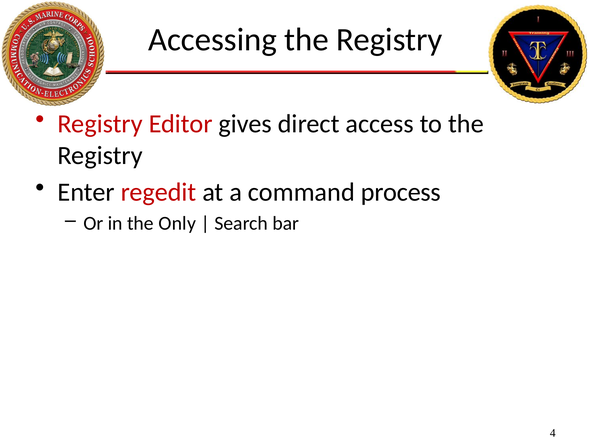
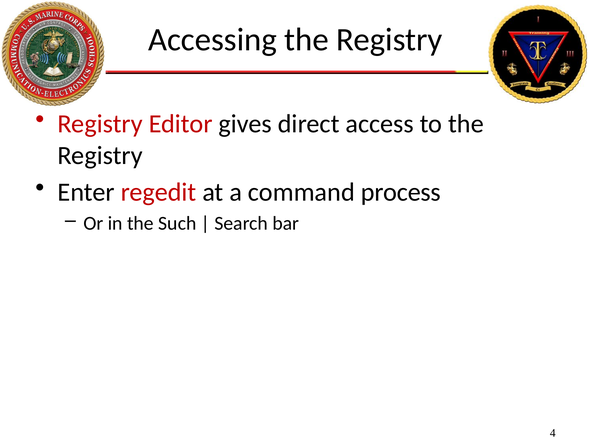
Only: Only -> Such
